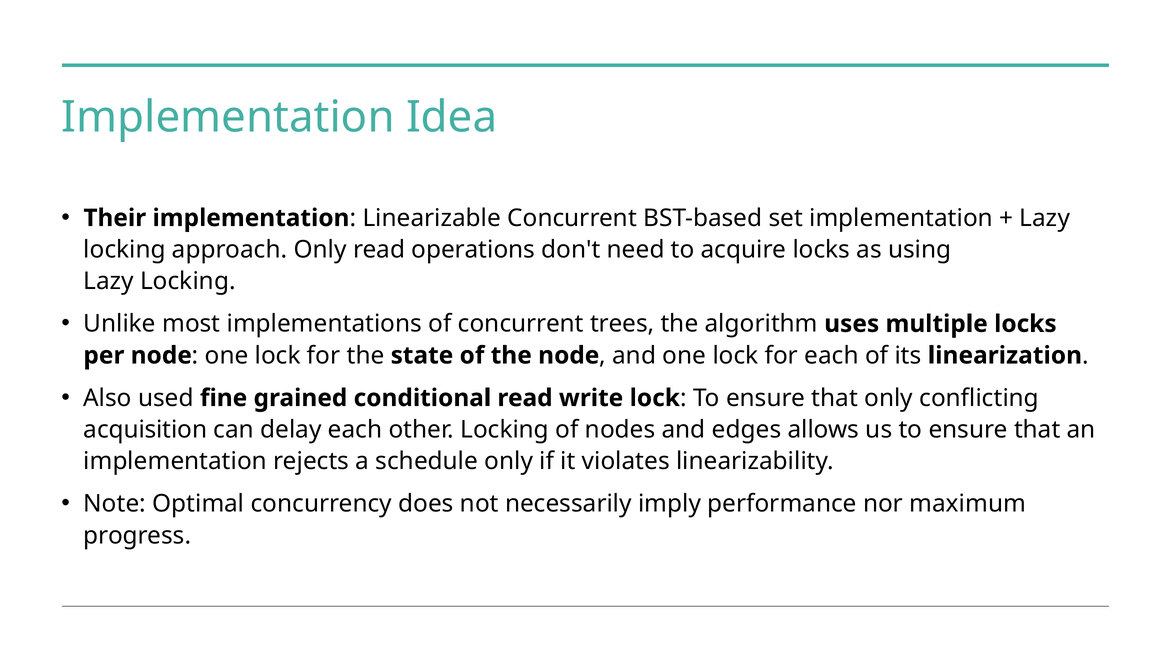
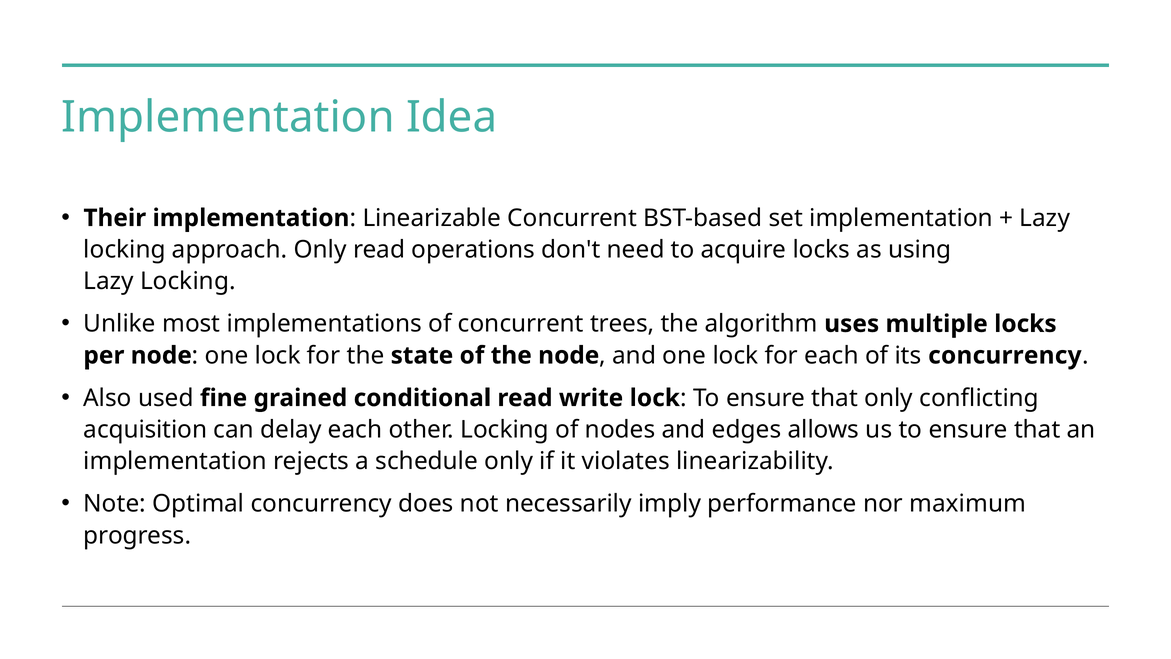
its linearization: linearization -> concurrency
